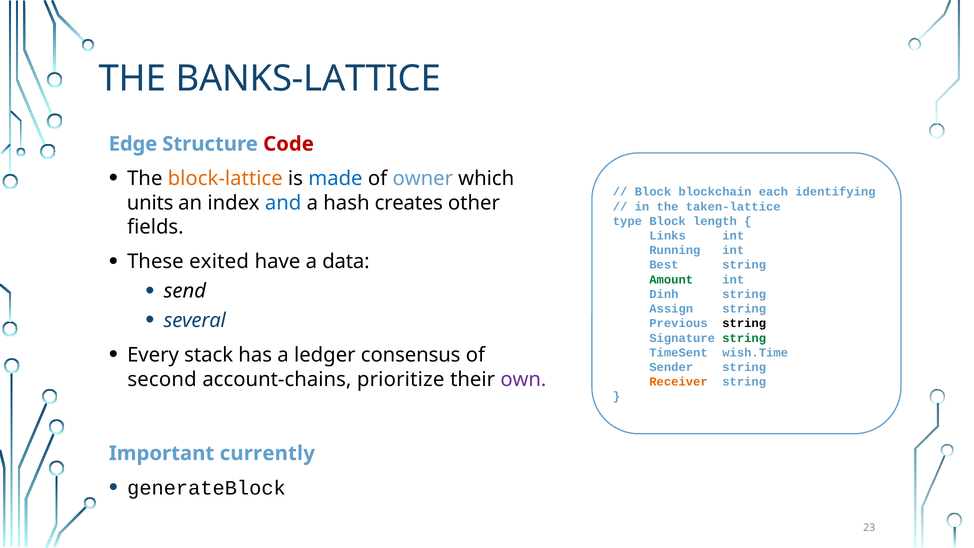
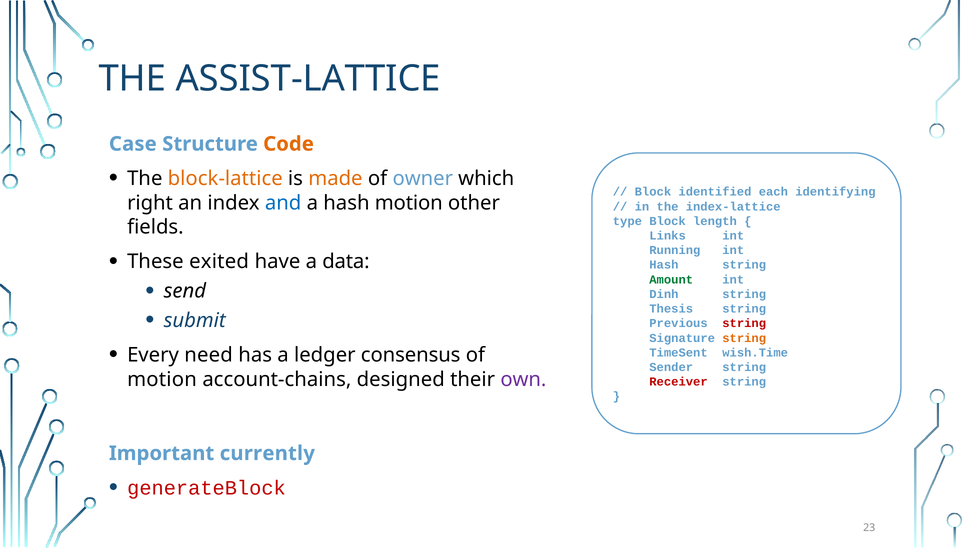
BANKS-LATTICE: BANKS-LATTICE -> ASSIST-LATTICE
Edge: Edge -> Case
Code colour: red -> orange
made colour: blue -> orange
blockchain: blockchain -> identified
units: units -> right
hash creates: creates -> motion
taken-lattice: taken-lattice -> index-lattice
Best at (664, 265): Best -> Hash
Assign: Assign -> Thesis
several: several -> submit
string at (744, 323) colour: black -> red
string at (744, 338) colour: green -> orange
stack: stack -> need
second at (162, 379): second -> motion
prioritize: prioritize -> designed
Receiver colour: orange -> red
generateBlock colour: black -> red
